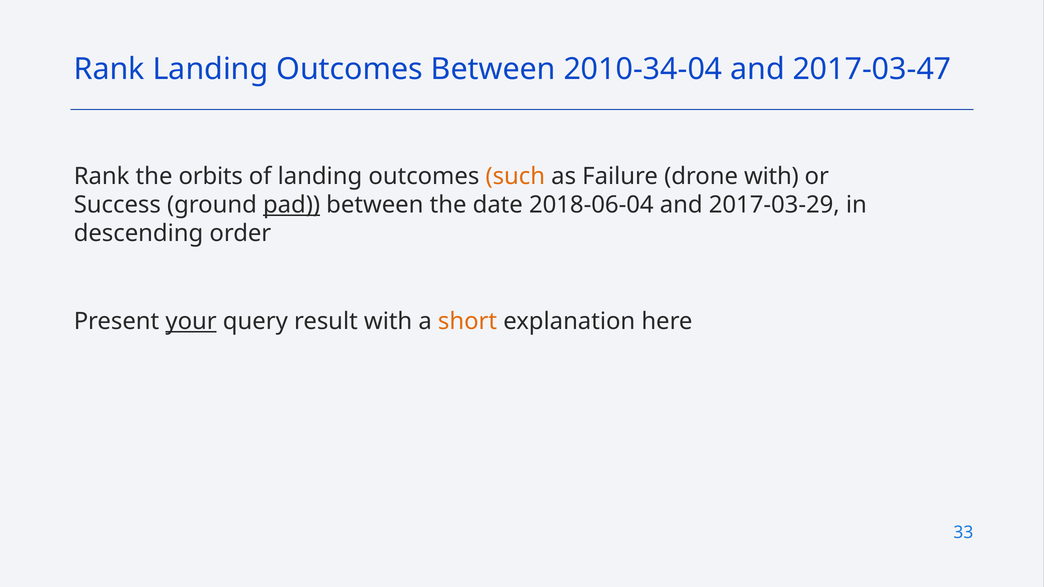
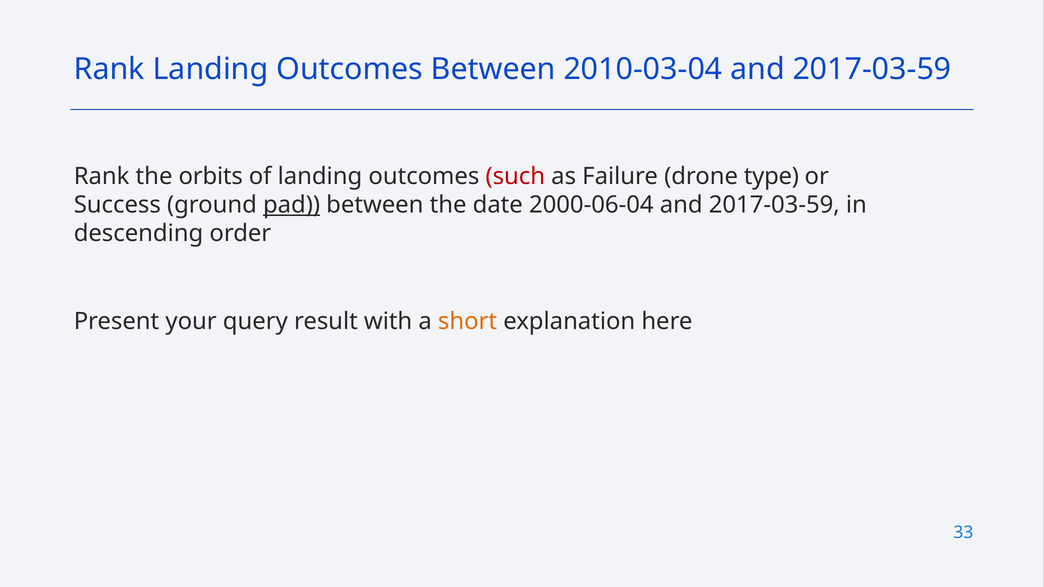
2010-34-04: 2010-34-04 -> 2010-03-04
2017-03-47 at (872, 69): 2017-03-47 -> 2017-03-59
such colour: orange -> red
drone with: with -> type
2018-06-04: 2018-06-04 -> 2000-06-04
2017-03-29 at (774, 205): 2017-03-29 -> 2017-03-59
your underline: present -> none
